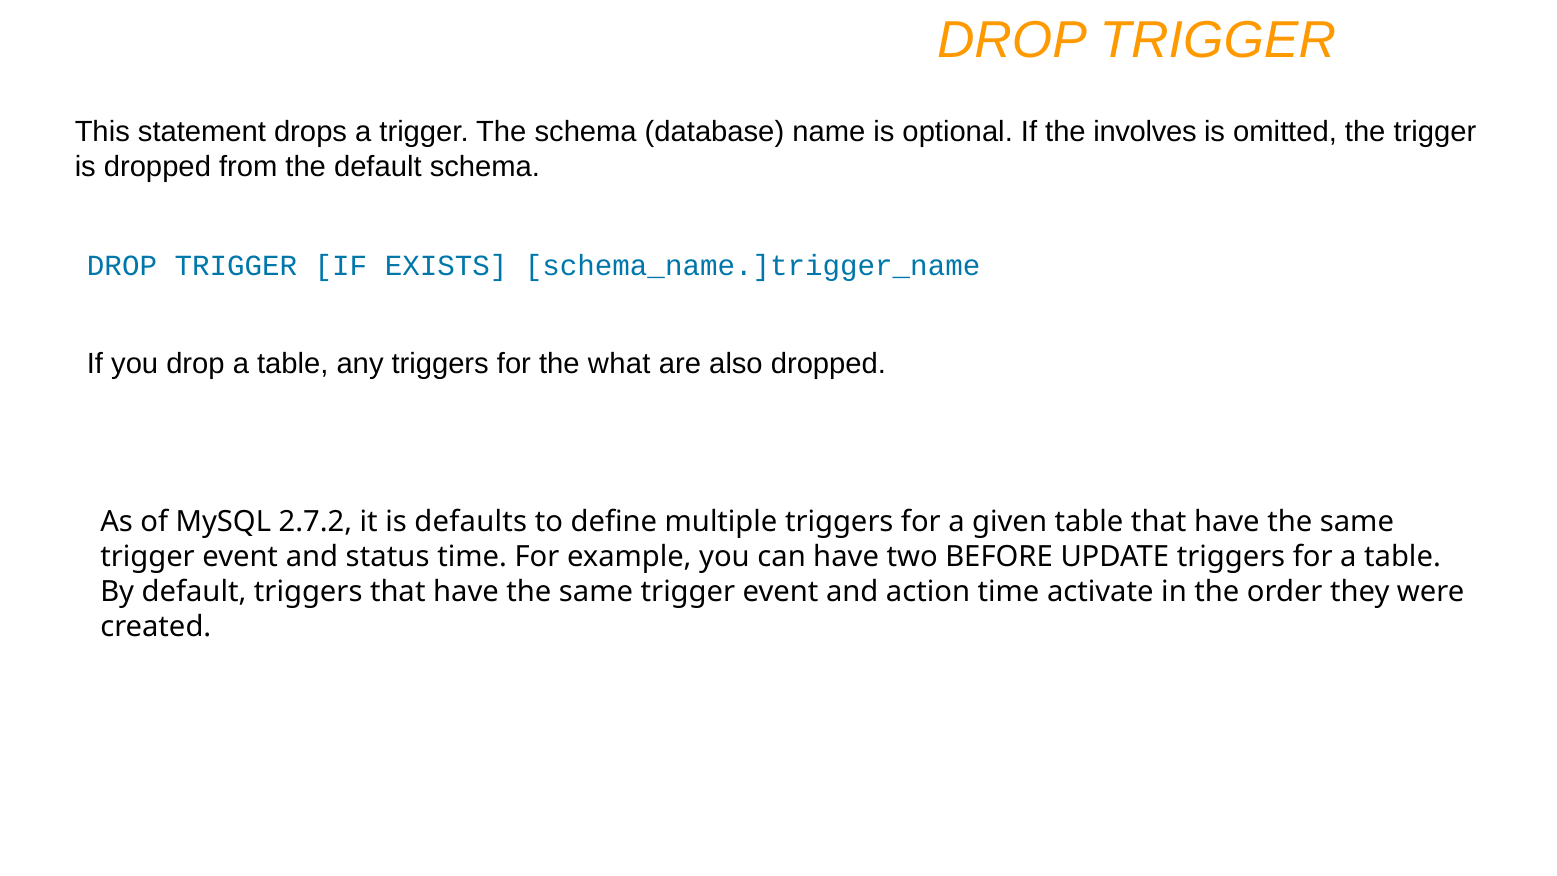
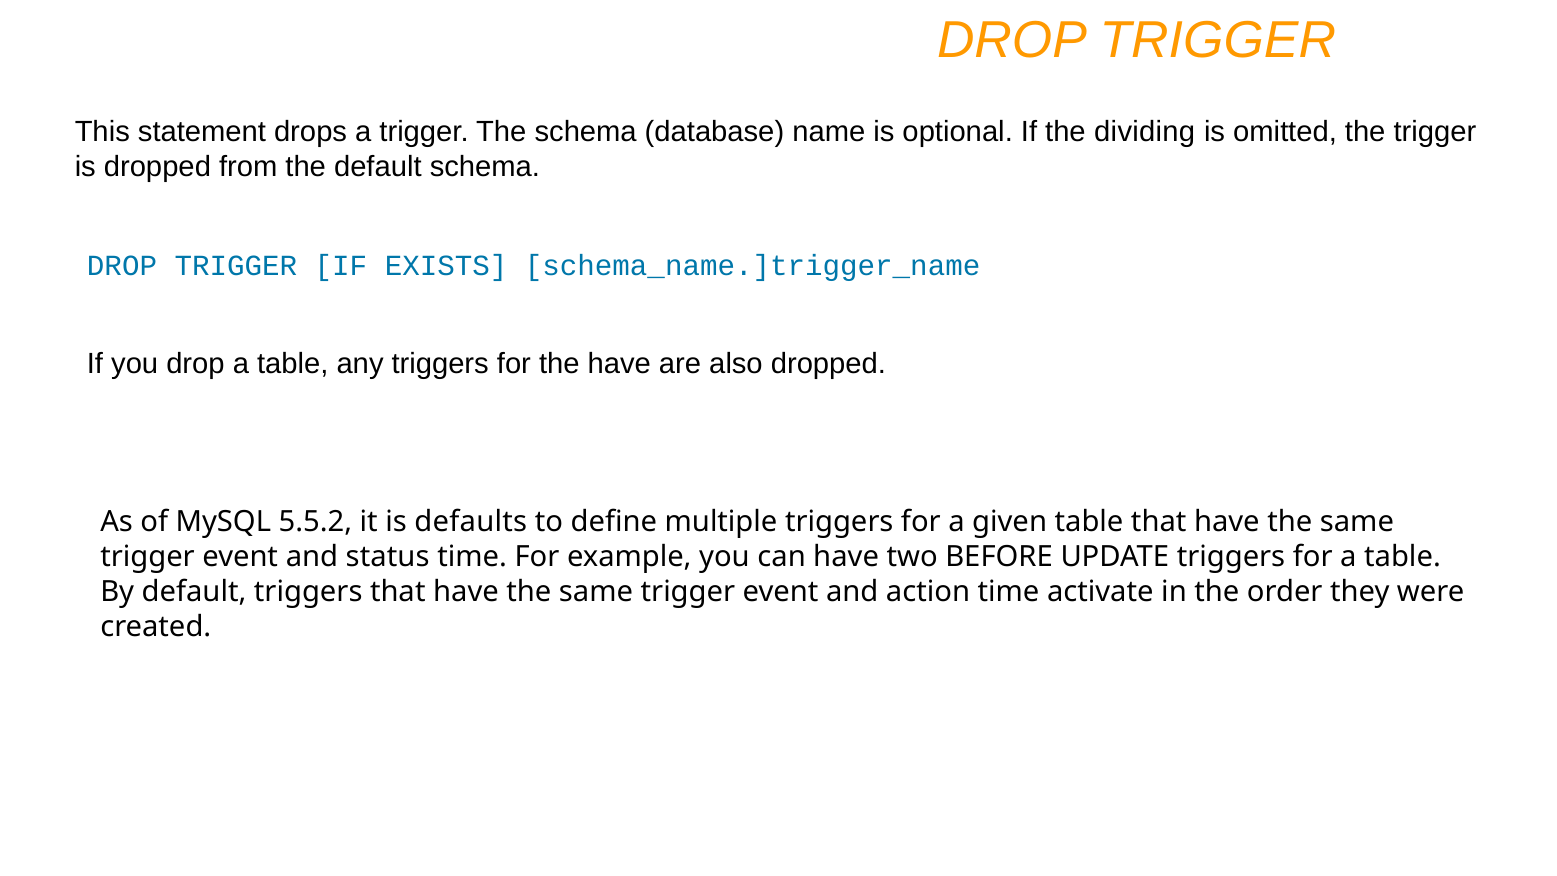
involves: involves -> dividing
the what: what -> have
2.7.2: 2.7.2 -> 5.5.2
